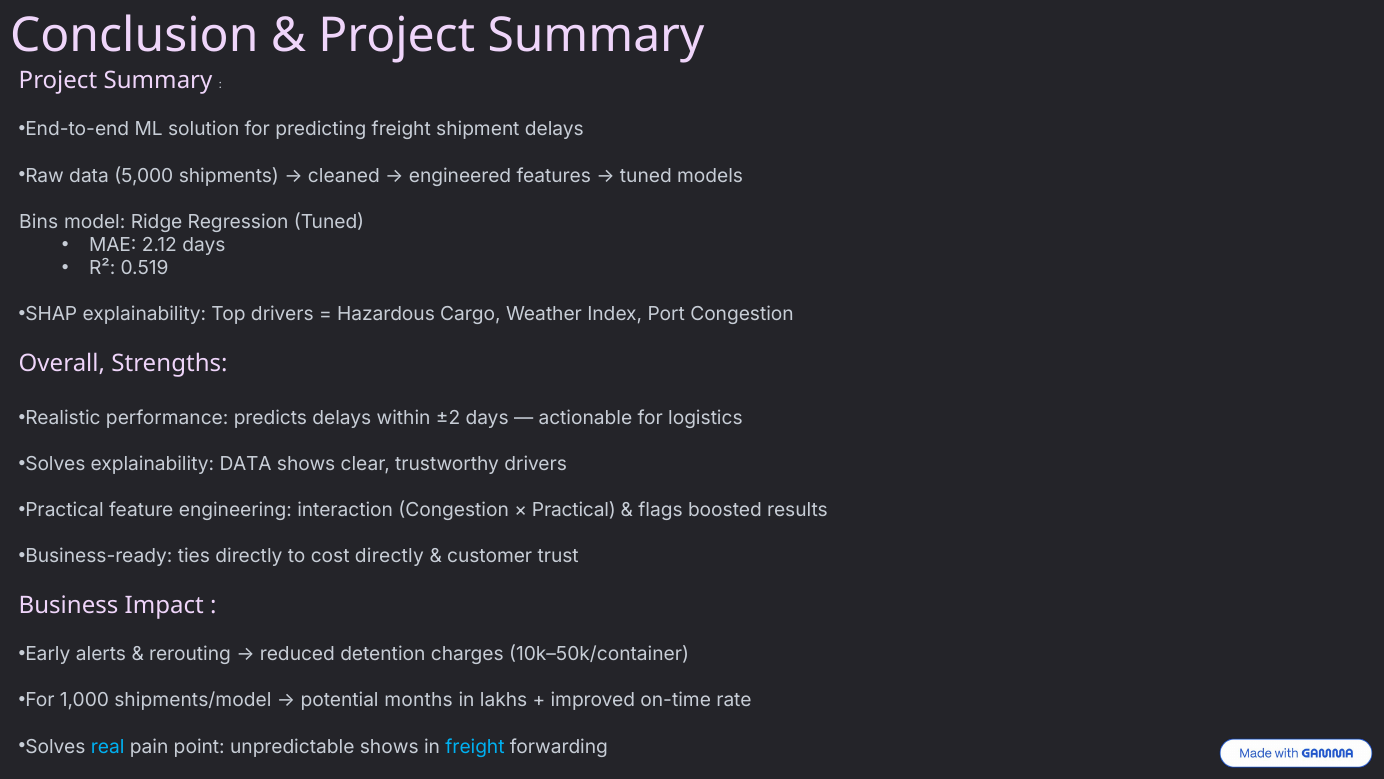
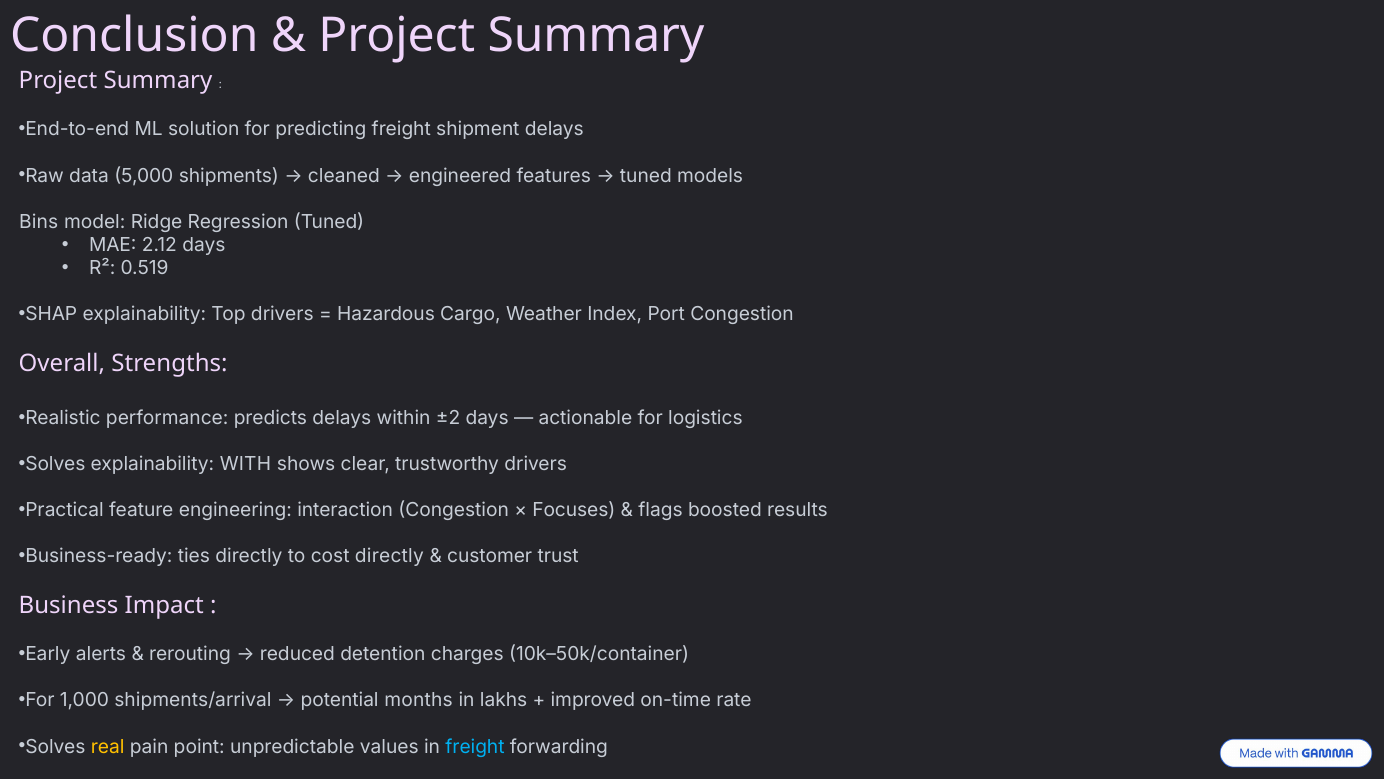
explainability DATA: DATA -> WITH
Practical at (574, 510): Practical -> Focuses
shipments/model: shipments/model -> shipments/arrival
real colour: light blue -> yellow
unpredictable shows: shows -> values
